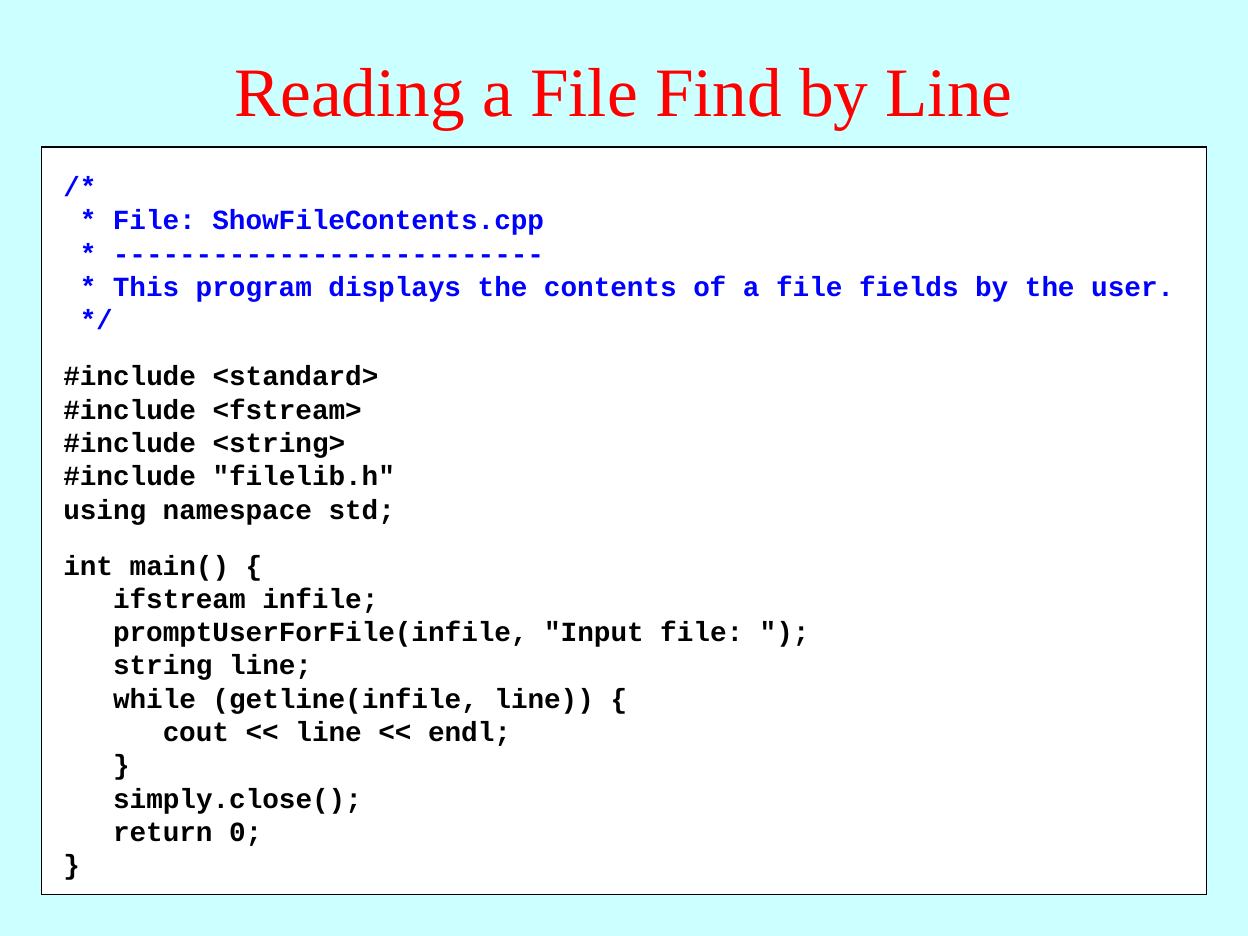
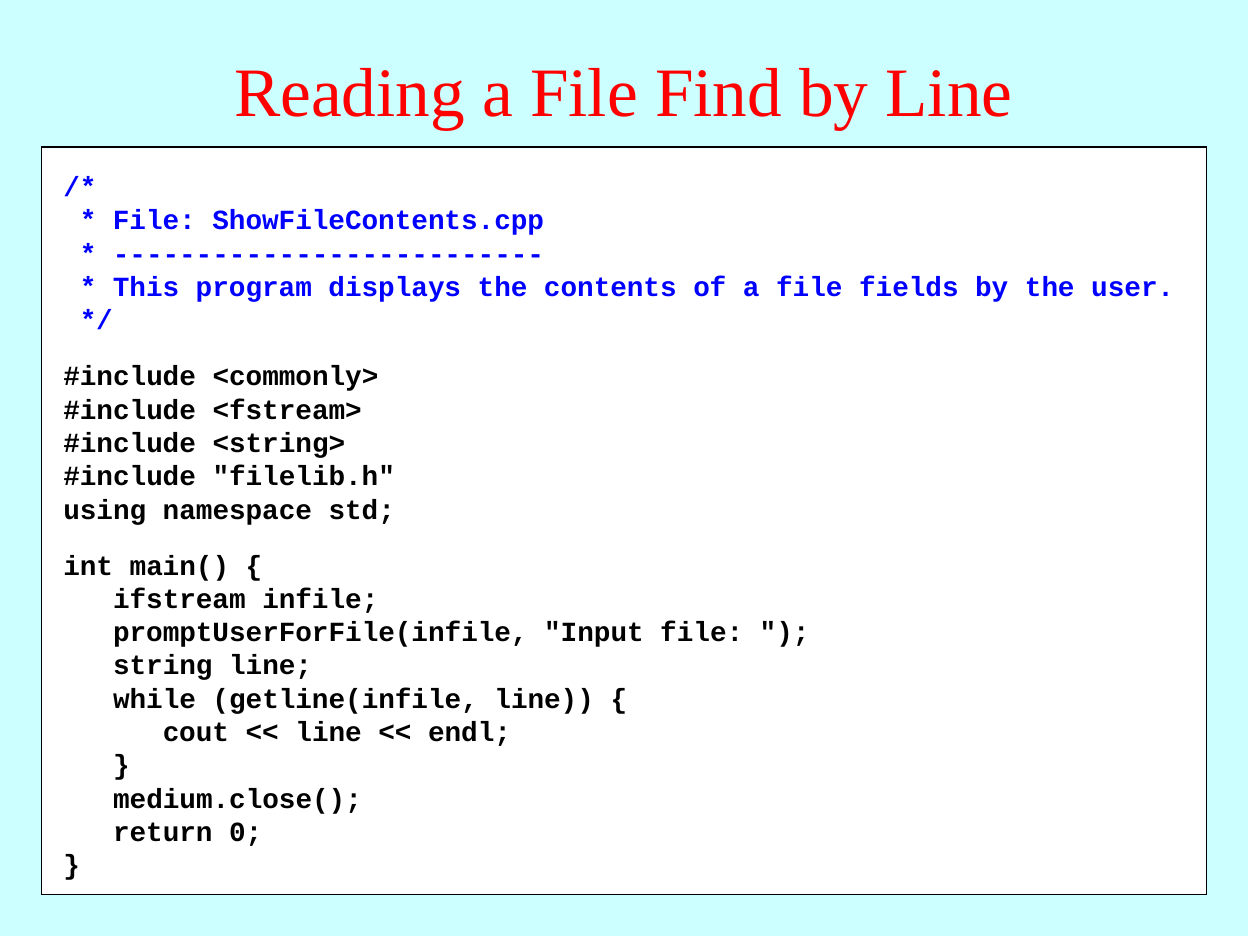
<standard>: <standard> -> <commonly>
simply.close(: simply.close( -> medium.close(
